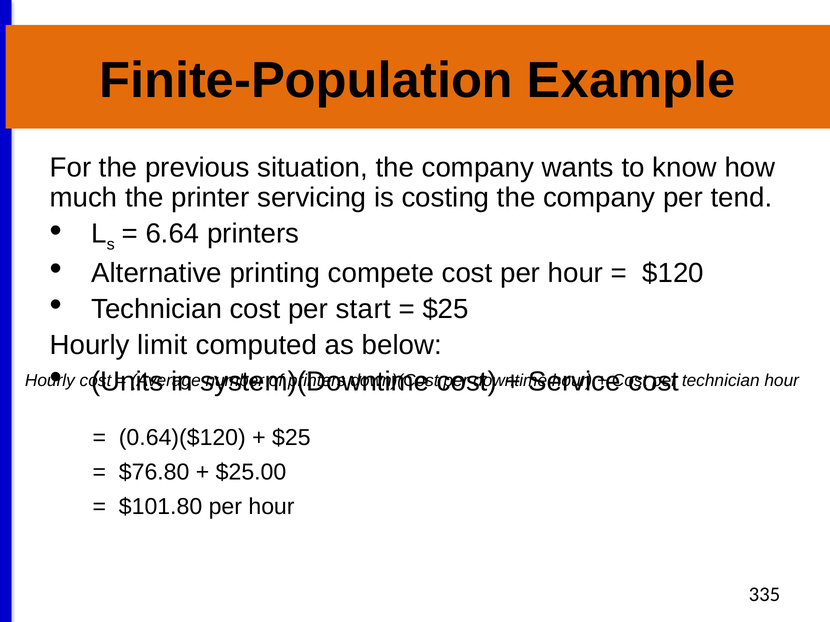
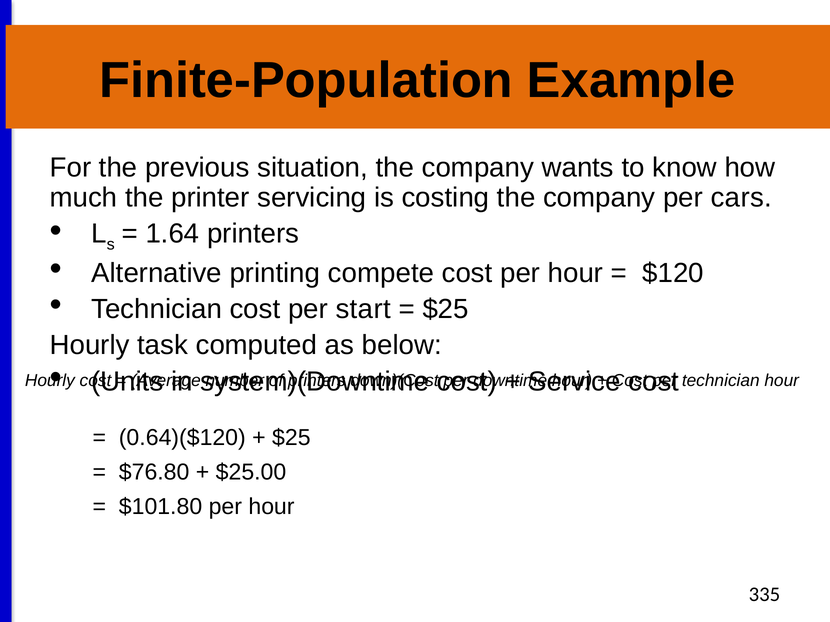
tend: tend -> cars
6.64: 6.64 -> 1.64
limit: limit -> task
